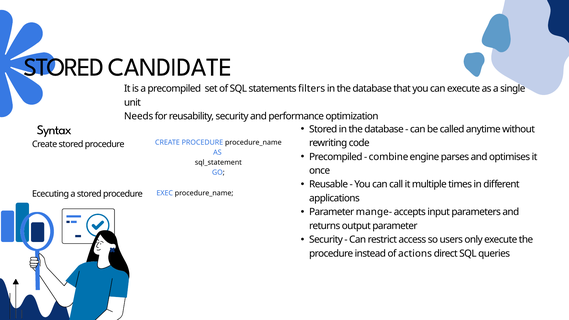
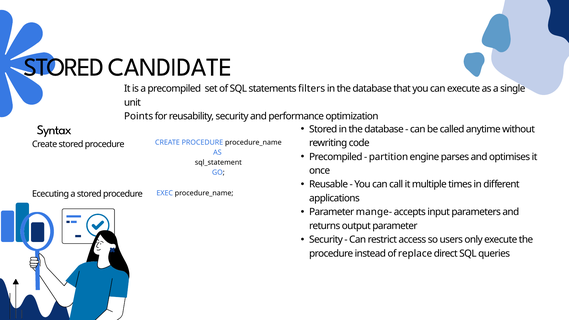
Needs: Needs -> Points
combine: combine -> partition
actions: actions -> replace
